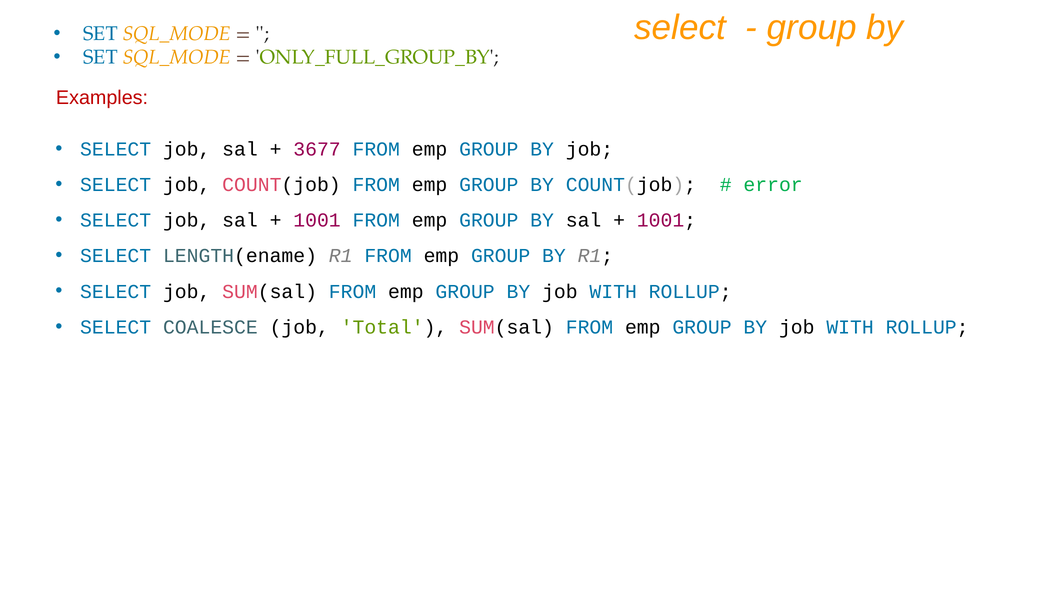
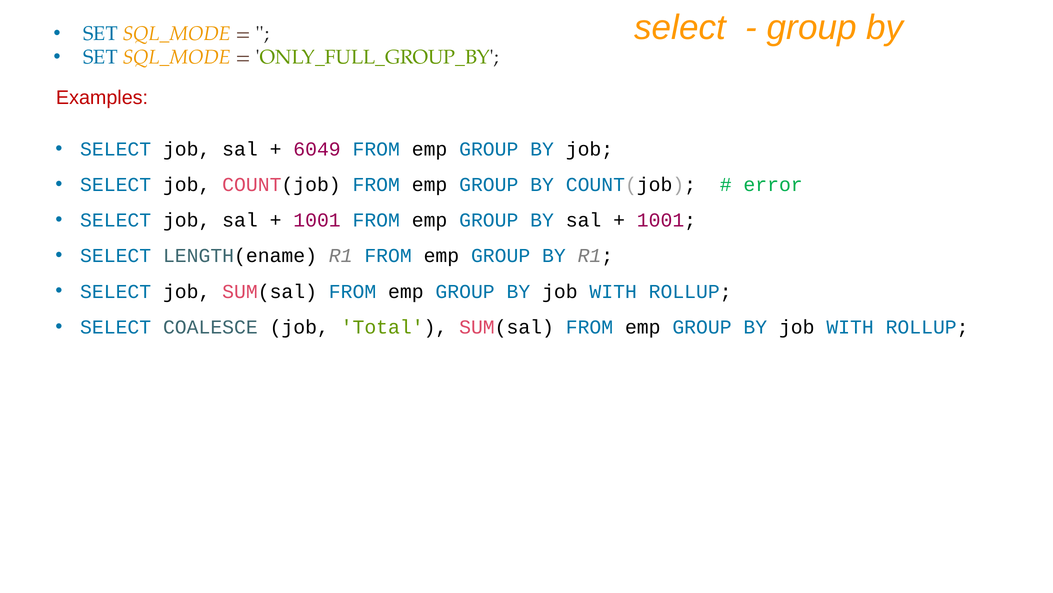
3677: 3677 -> 6049
